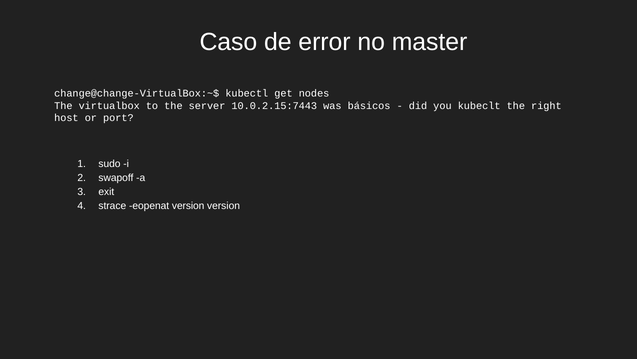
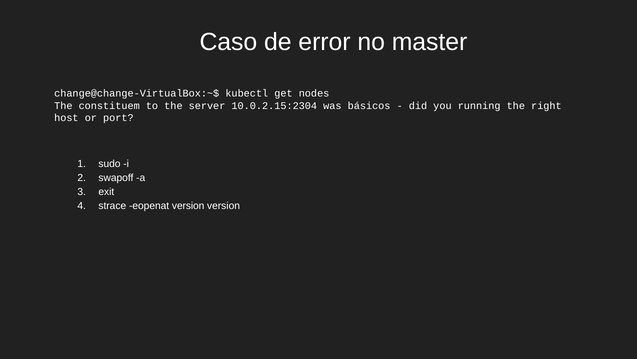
virtualbox: virtualbox -> constituem
10.0.2.15:7443: 10.0.2.15:7443 -> 10.0.2.15:2304
kubeclt: kubeclt -> running
